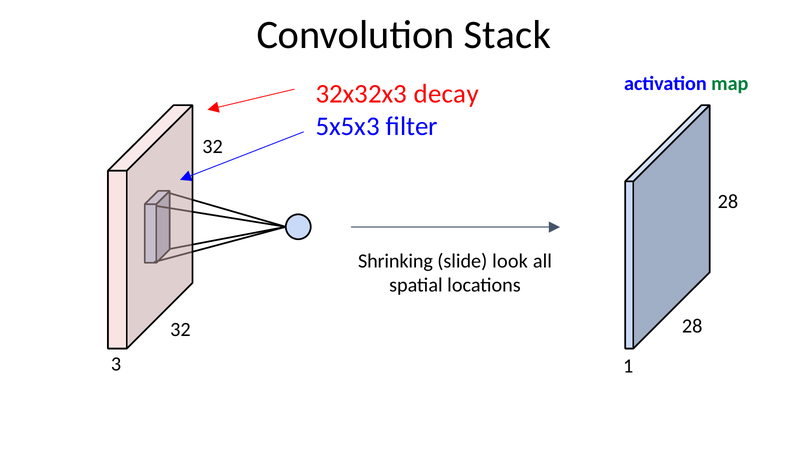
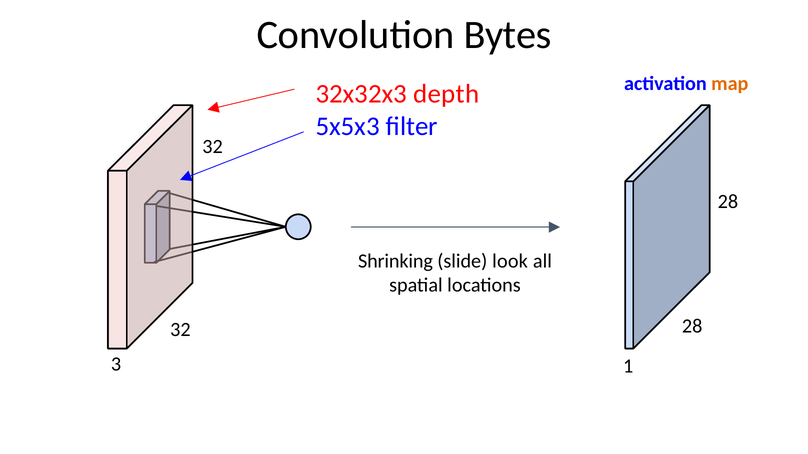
Stack: Stack -> Bytes
map colour: green -> orange
decay: decay -> depth
